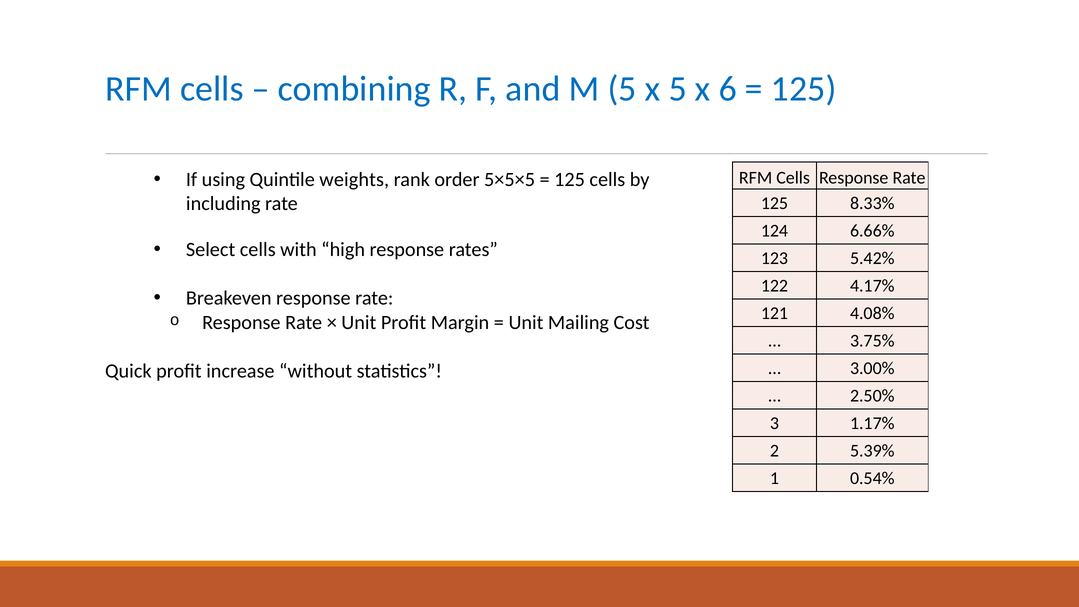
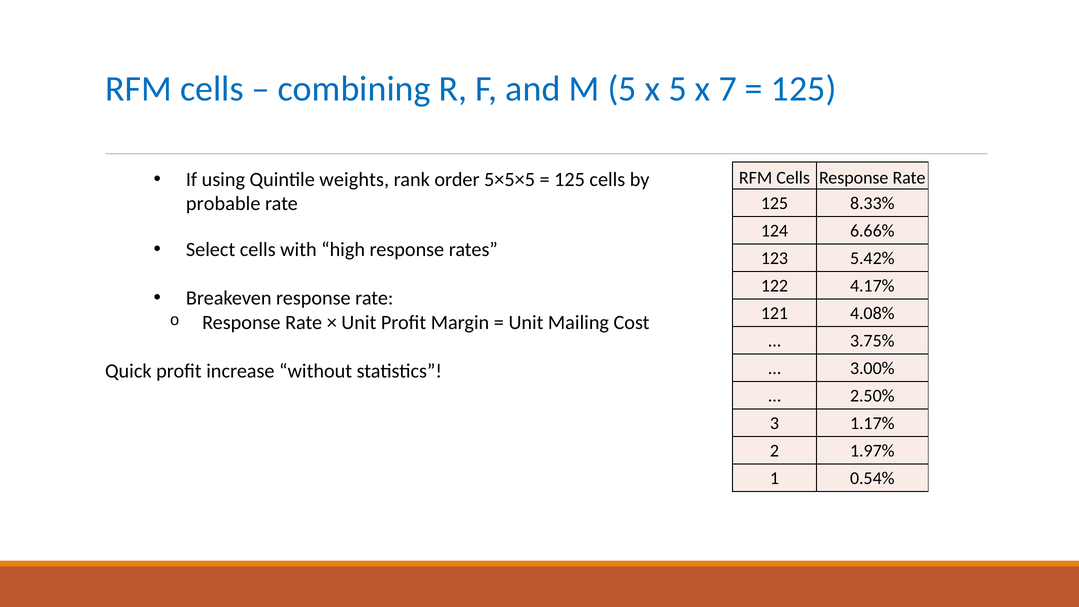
6: 6 -> 7
including: including -> probable
5.39%: 5.39% -> 1.97%
